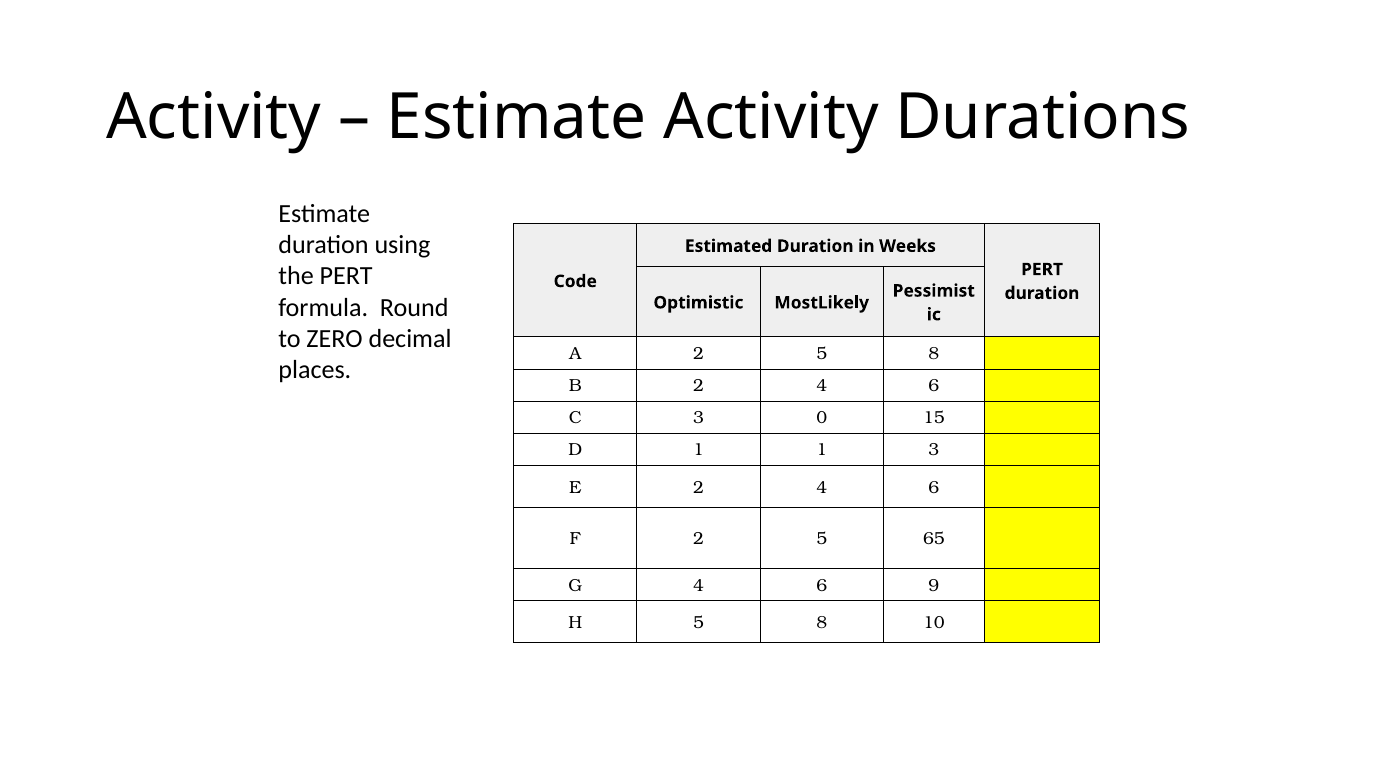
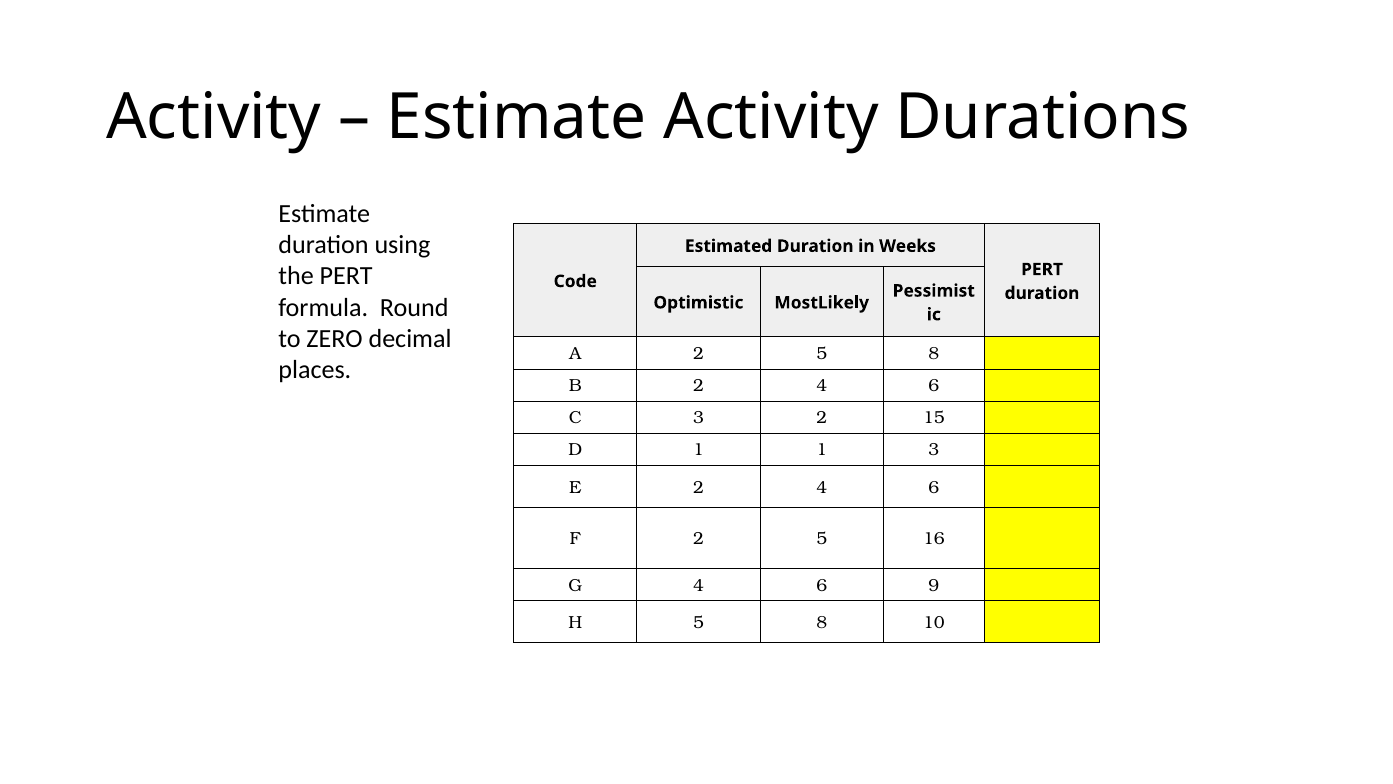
3​ 0​: 0​ -> 2​
65​: 65​ -> 16​
